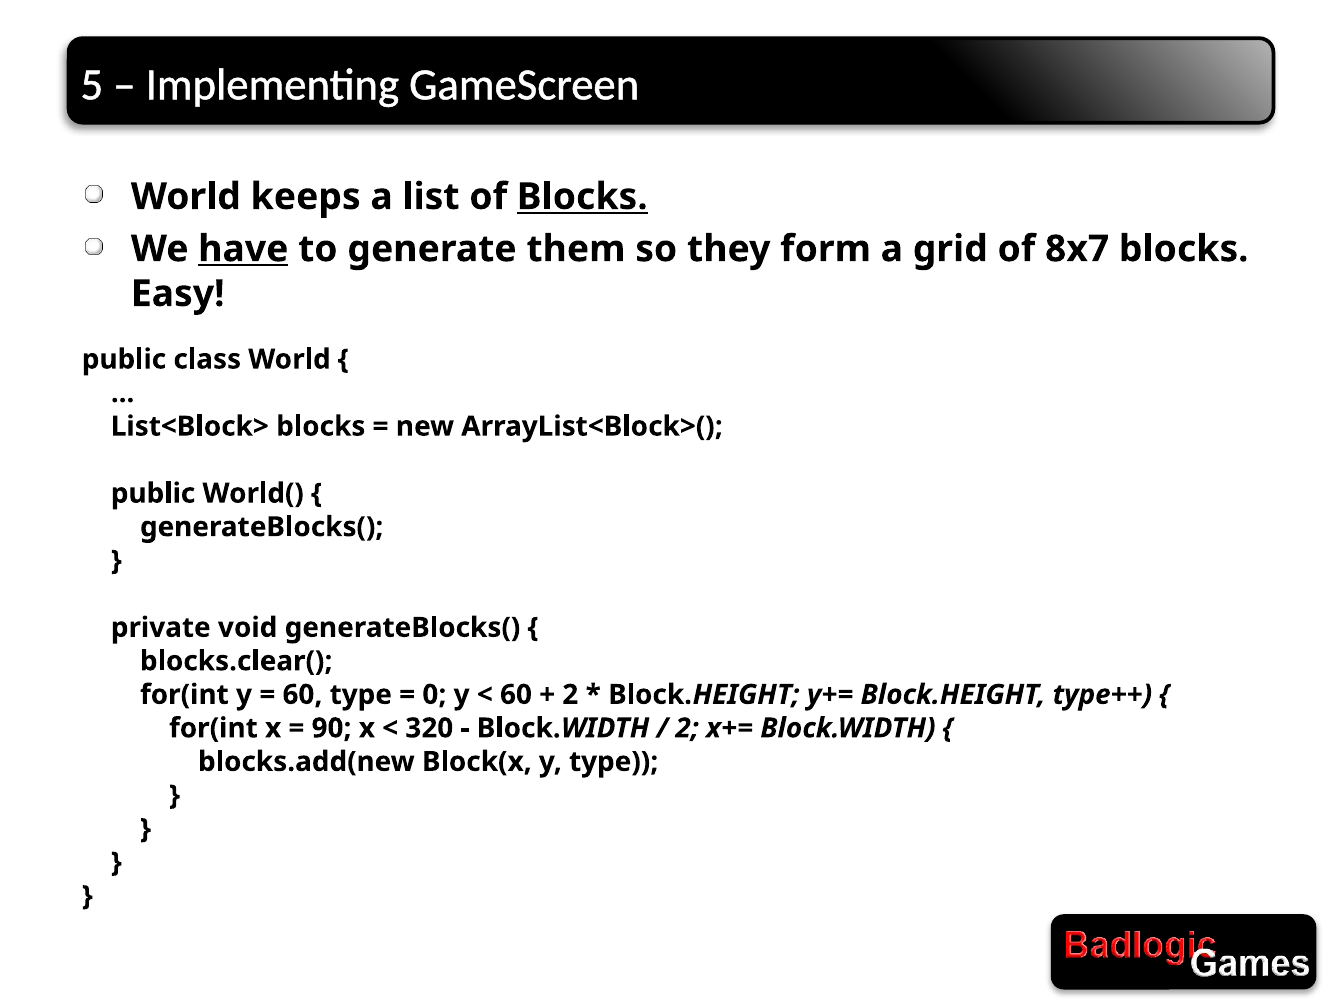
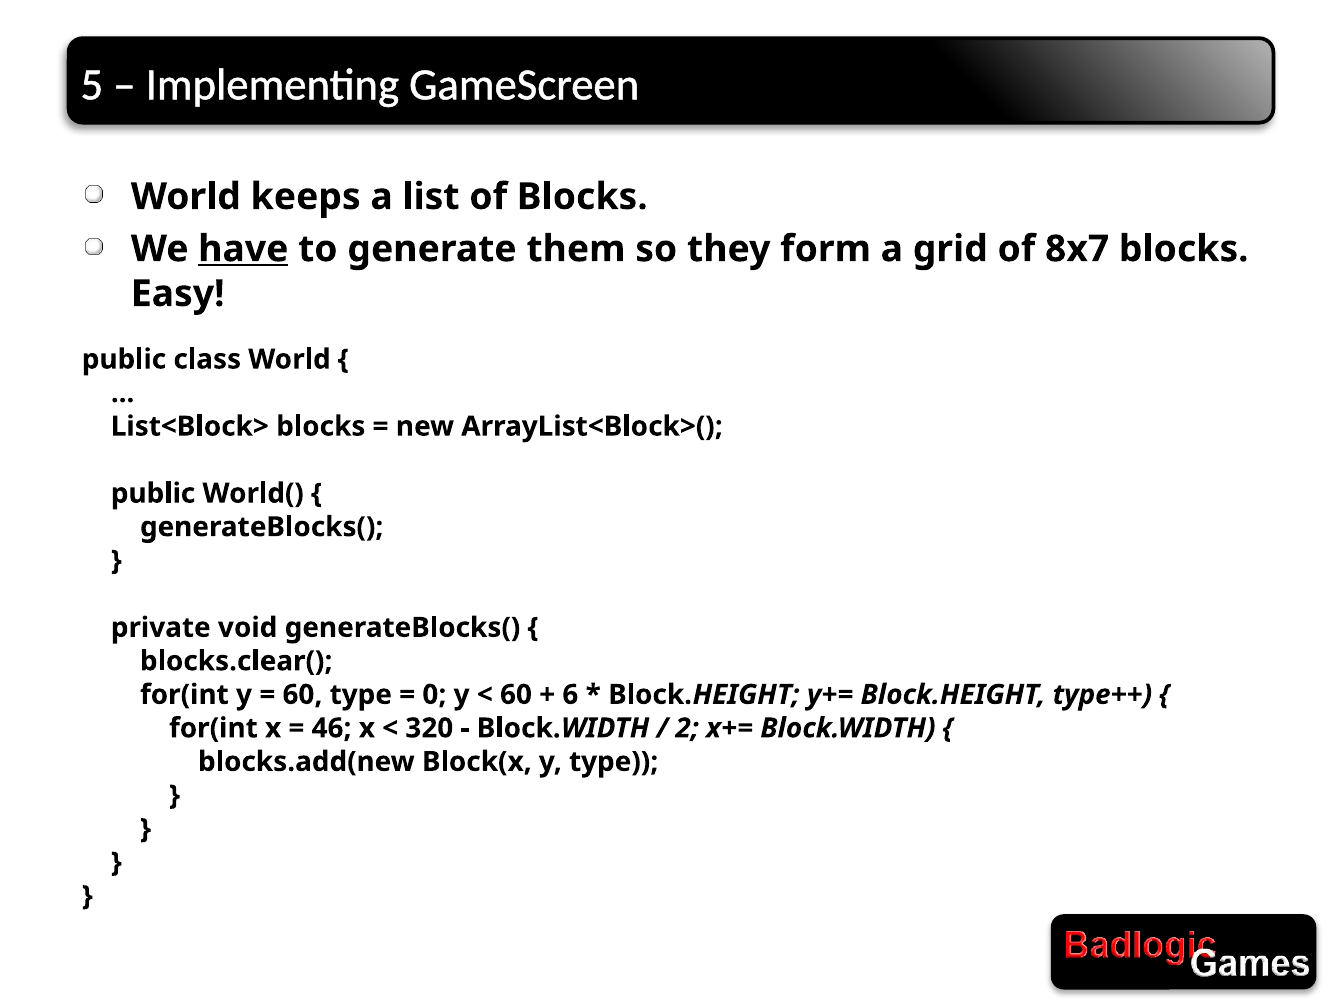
Blocks at (582, 197) underline: present -> none
2 at (570, 695): 2 -> 6
90: 90 -> 46
